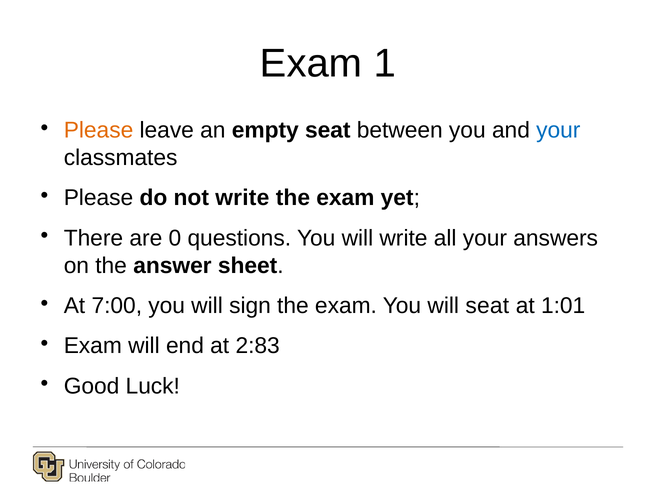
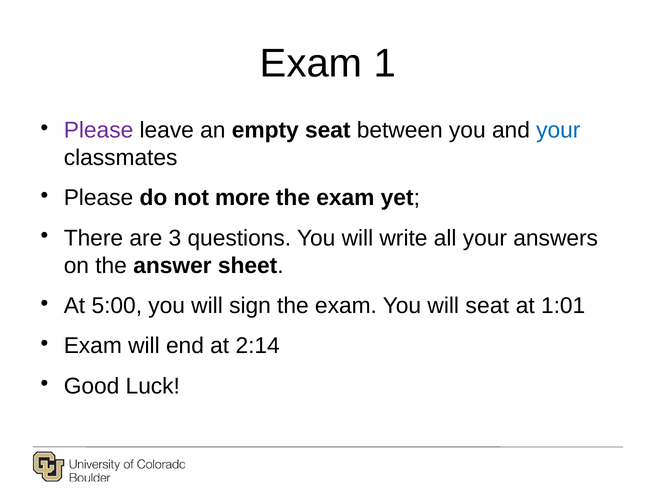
Please at (99, 130) colour: orange -> purple
not write: write -> more
0: 0 -> 3
7:00: 7:00 -> 5:00
2:83: 2:83 -> 2:14
